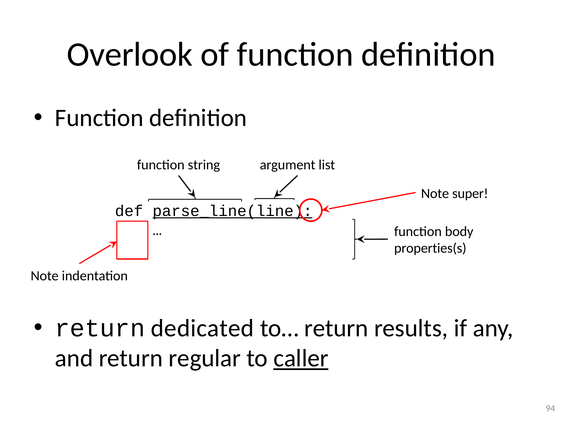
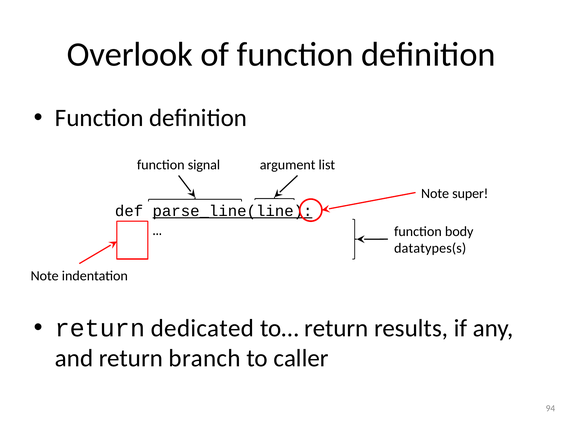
string: string -> signal
properties(s: properties(s -> datatypes(s
regular: regular -> branch
caller underline: present -> none
